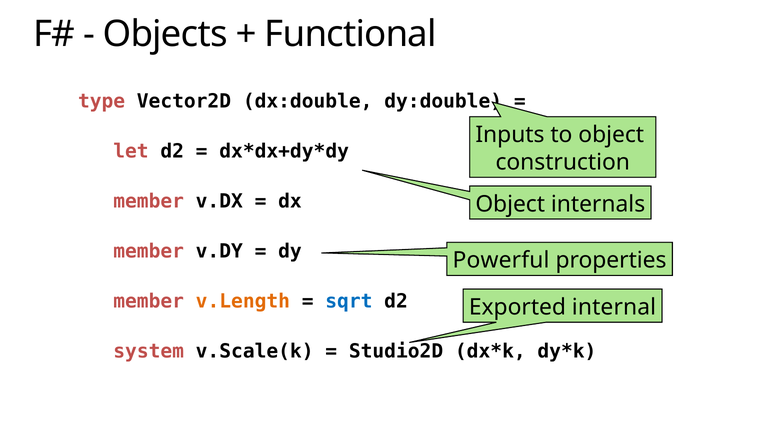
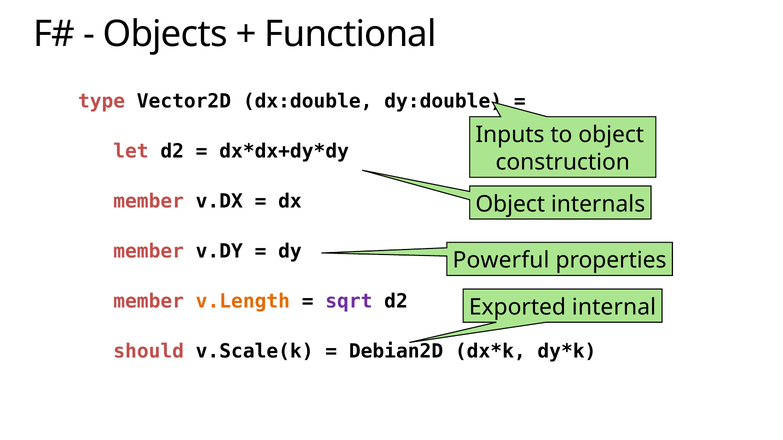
sqrt colour: blue -> purple
system: system -> should
Studio2D: Studio2D -> Debian2D
